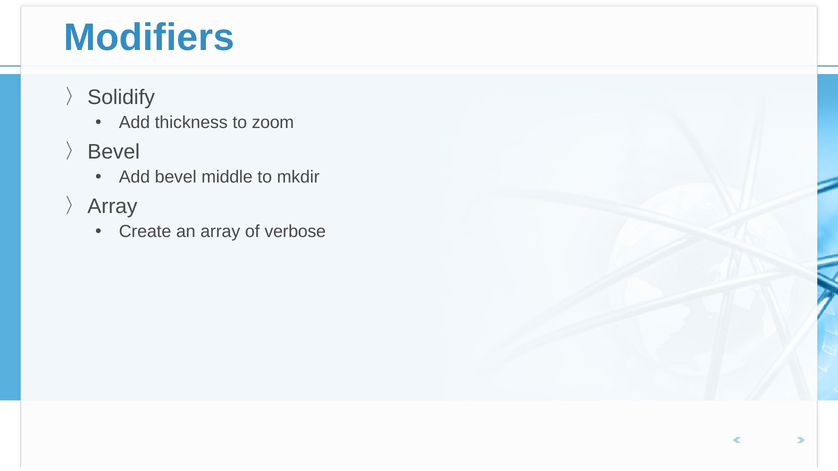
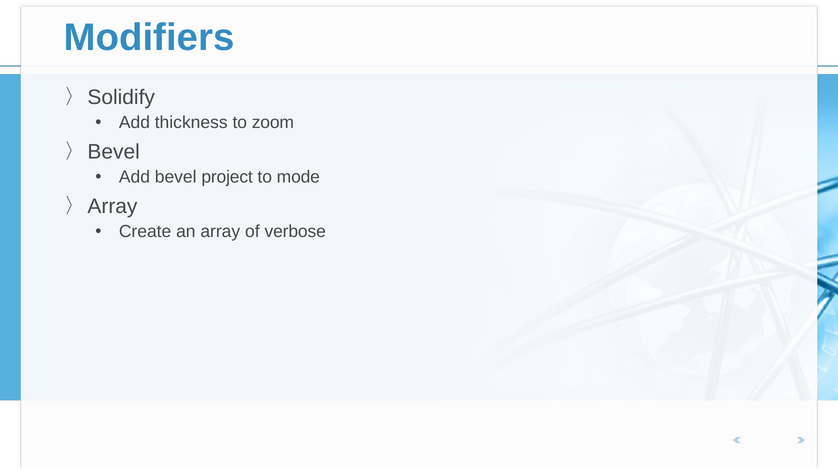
middle: middle -> project
mkdir: mkdir -> mode
